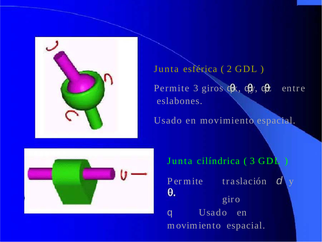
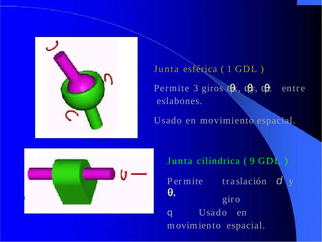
2: 2 -> 1
3 at (252, 161): 3 -> 9
